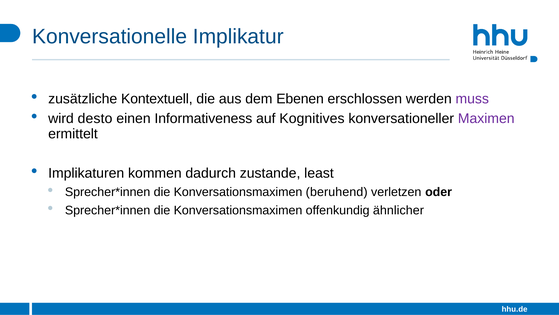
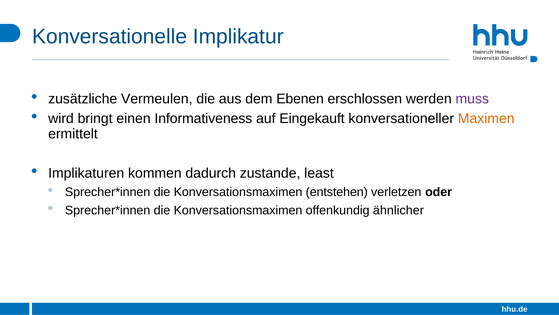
Kontextuell: Kontextuell -> Vermeulen
desto: desto -> bringt
Kognitives: Kognitives -> Eingekauft
Maximen colour: purple -> orange
beruhend: beruhend -> entstehen
